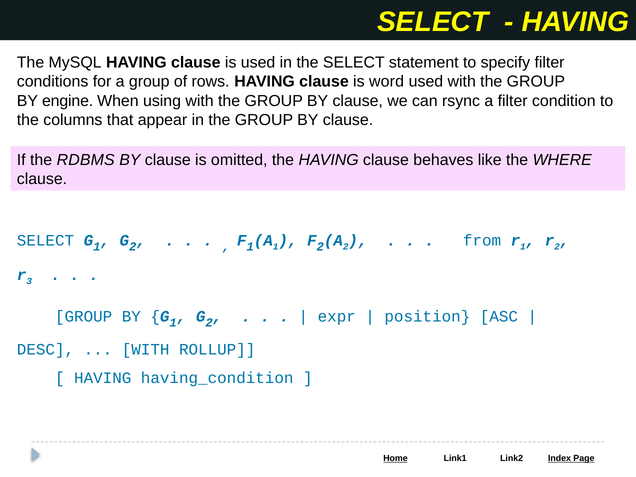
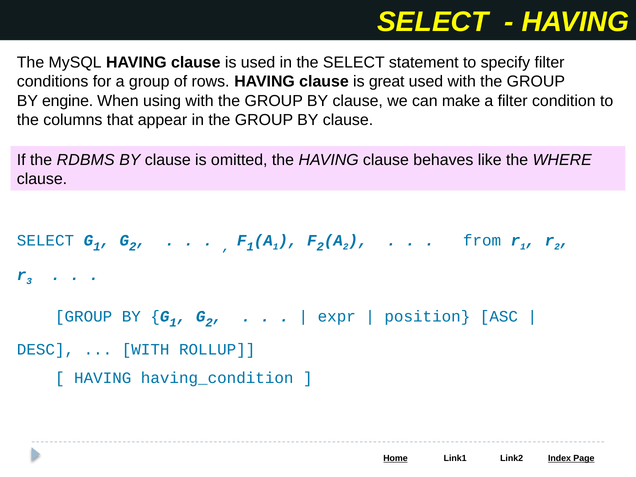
word: word -> great
rsync: rsync -> make
